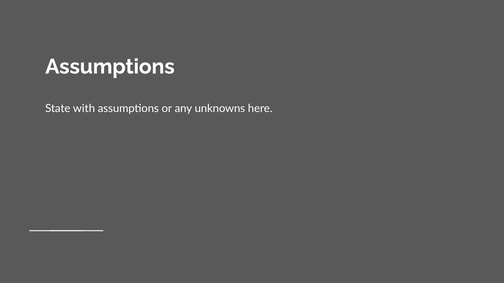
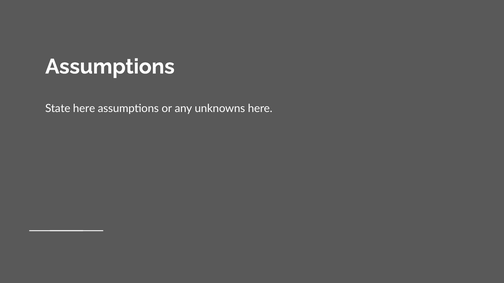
State with: with -> here
